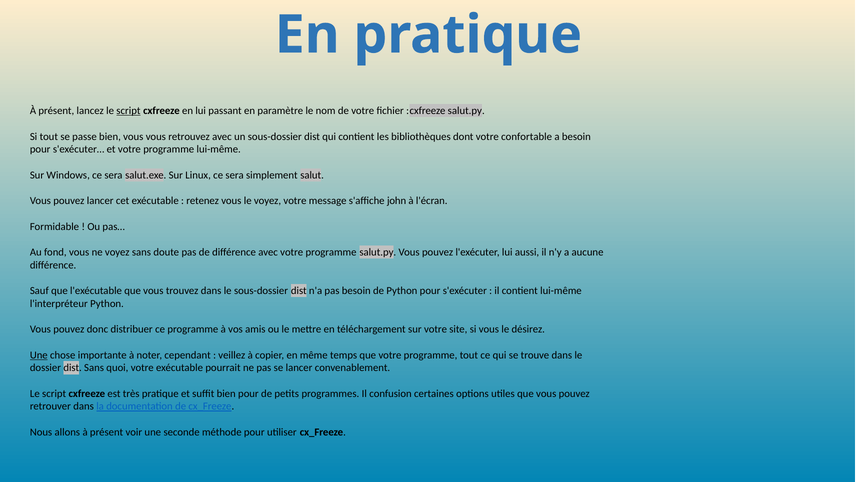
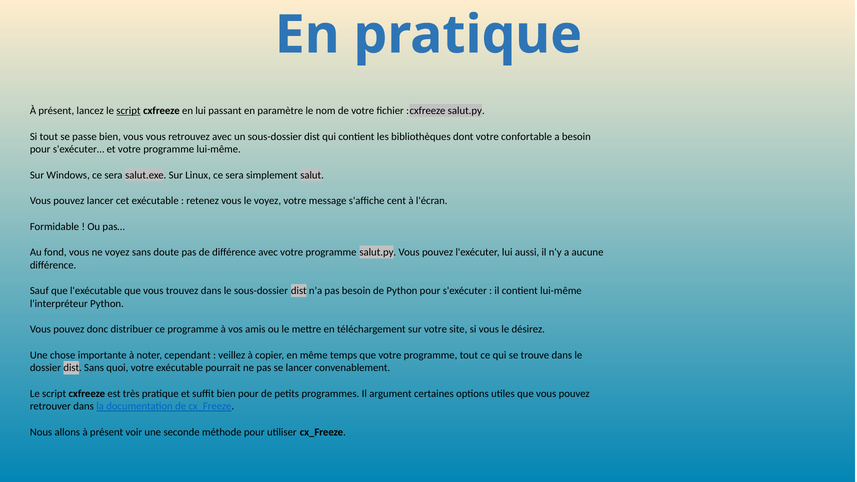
john: john -> cent
Une at (39, 355) underline: present -> none
confusion: confusion -> argument
